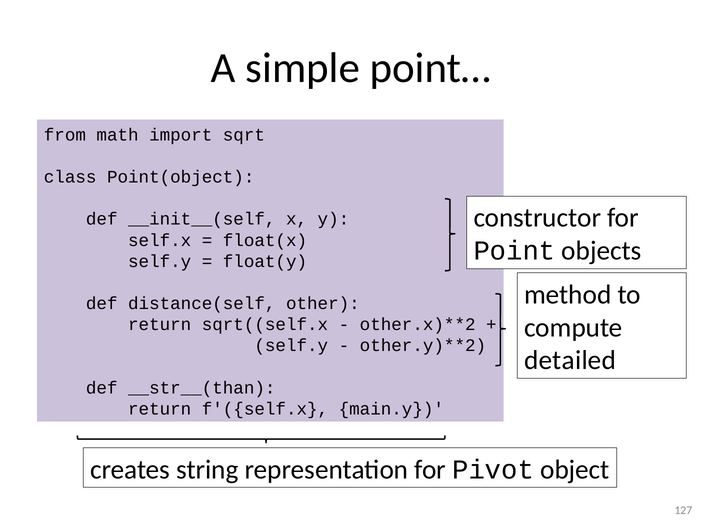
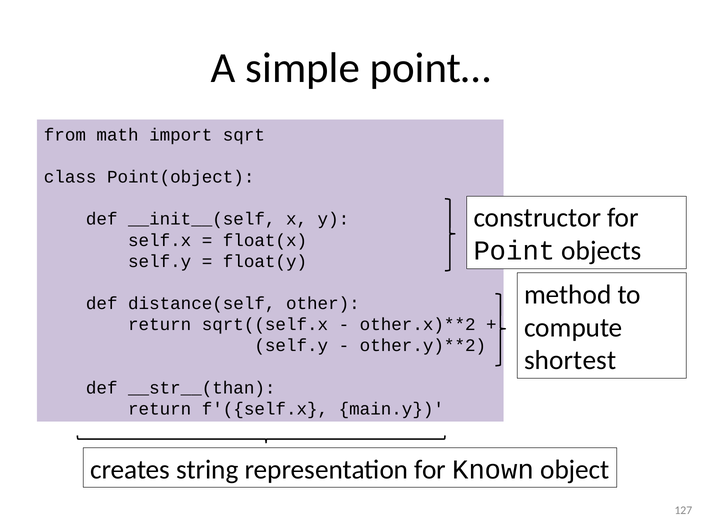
detailed: detailed -> shortest
Pivot: Pivot -> Known
